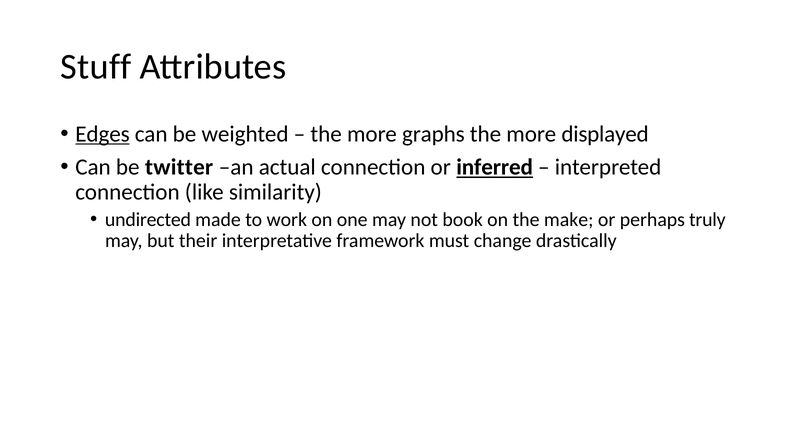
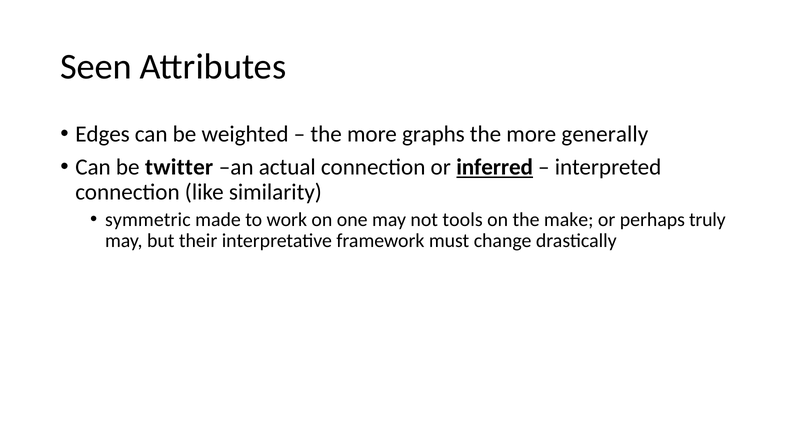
Stuff: Stuff -> Seen
Edges underline: present -> none
displayed: displayed -> generally
undirected: undirected -> symmetric
book: book -> tools
